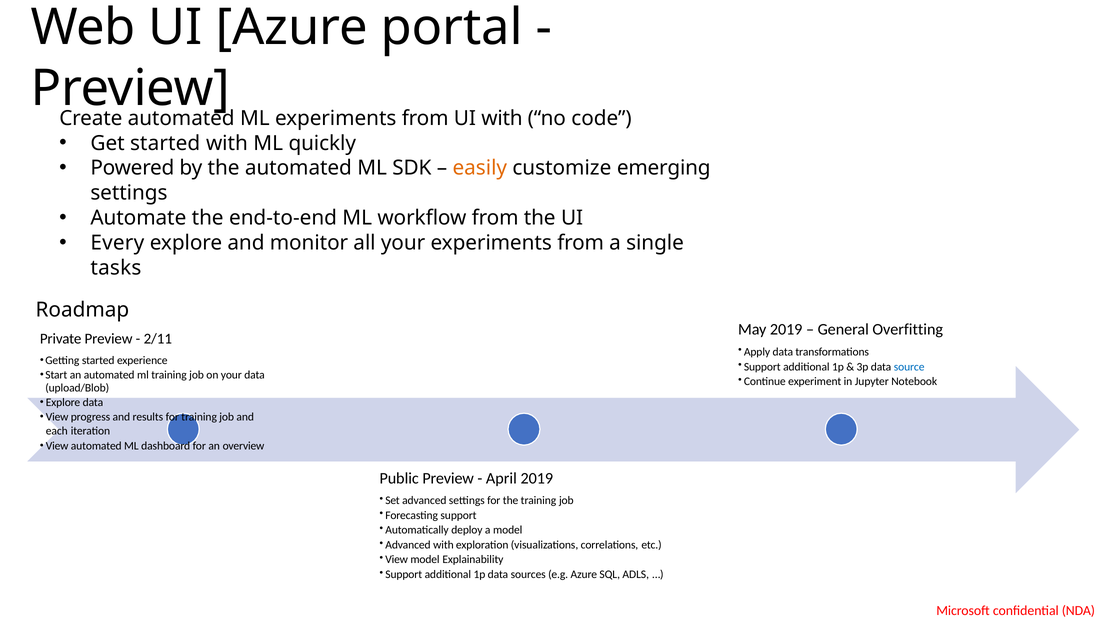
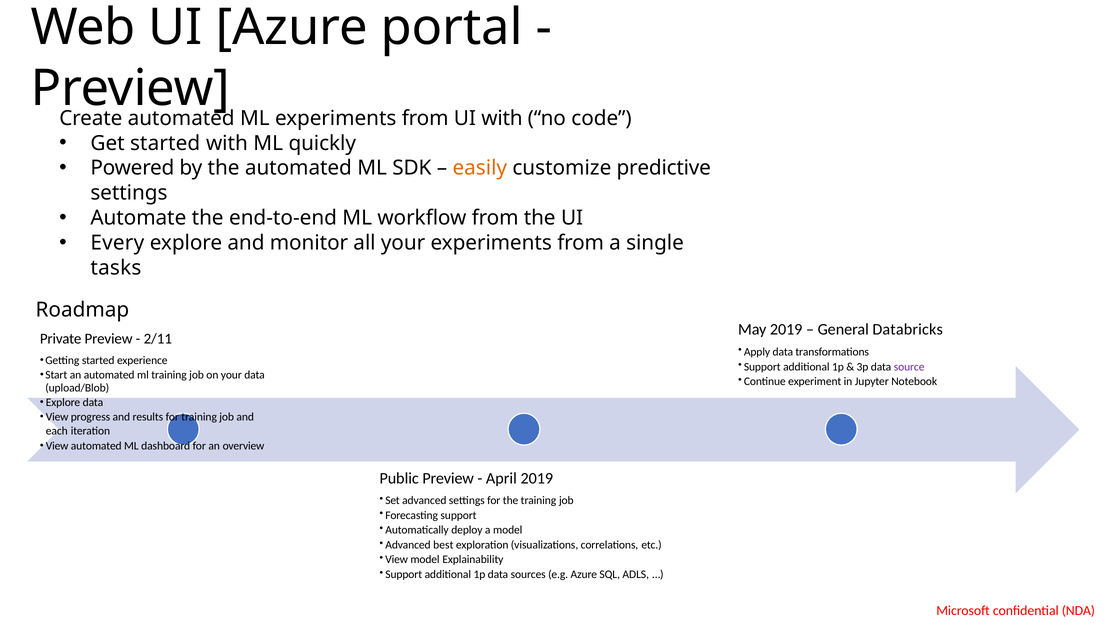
emerging: emerging -> predictive
Overfitting: Overfitting -> Databricks
source colour: blue -> purple
Advanced with: with -> best
